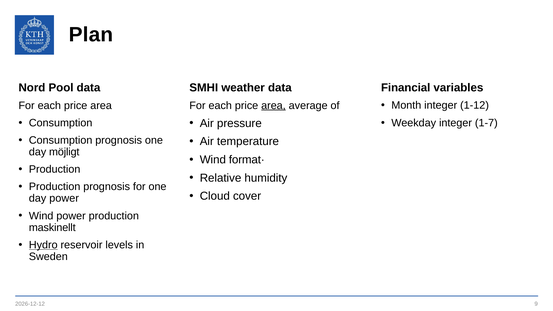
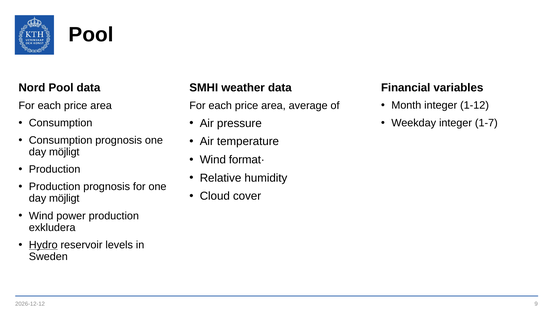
Plan at (91, 35): Plan -> Pool
area at (273, 105) underline: present -> none
power at (64, 198): power -> möjligt
maskinellt: maskinellt -> exkludera
